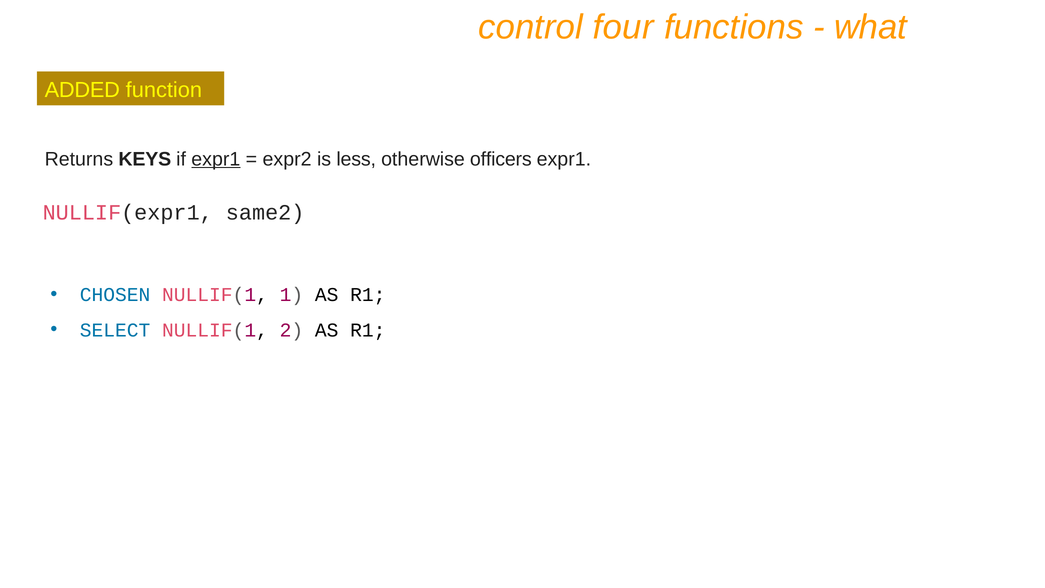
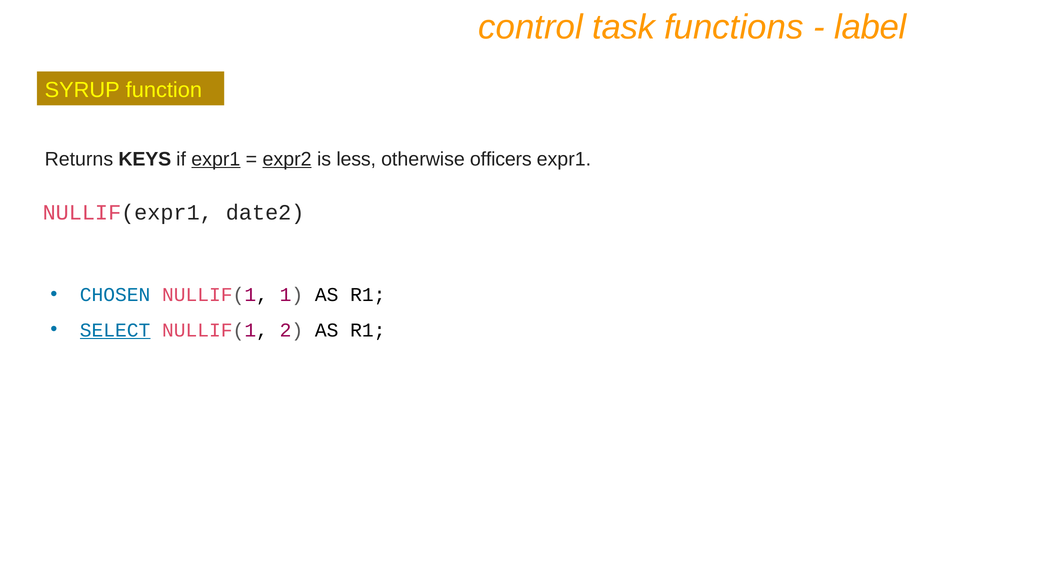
four: four -> task
what: what -> label
ADDED: ADDED -> SYRUP
expr2 underline: none -> present
same2: same2 -> date2
SELECT underline: none -> present
